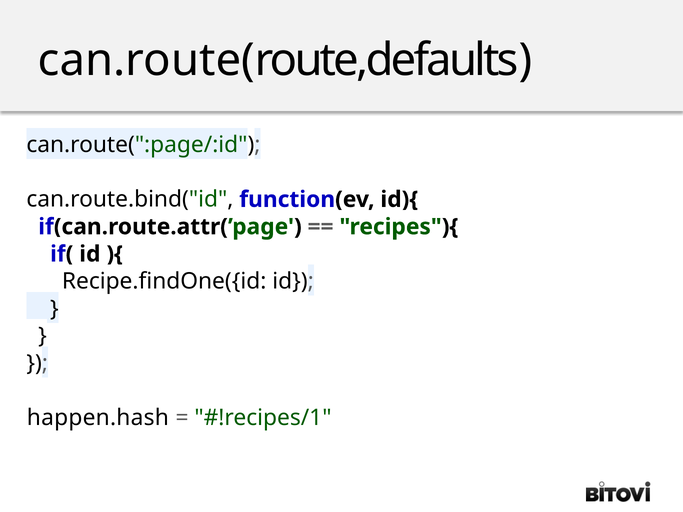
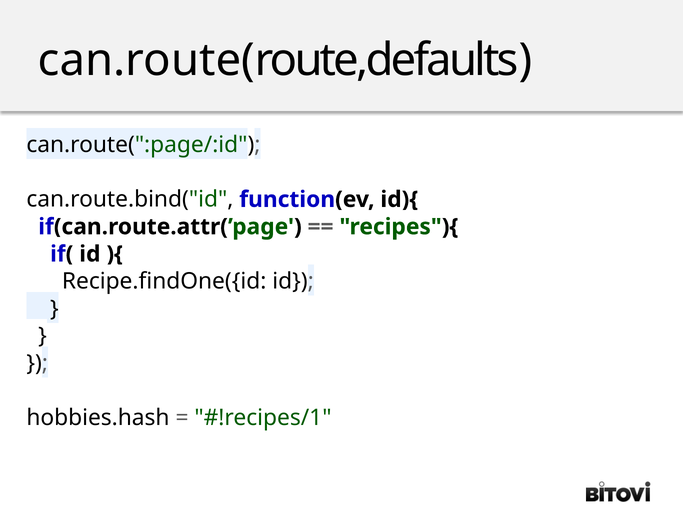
happen.hash: happen.hash -> hobbies.hash
